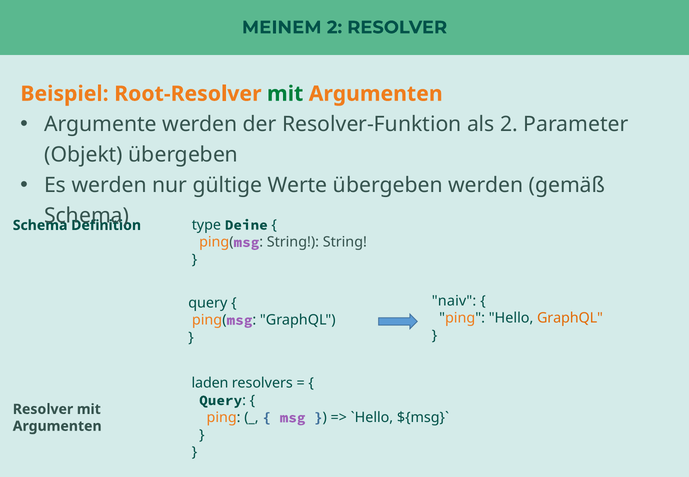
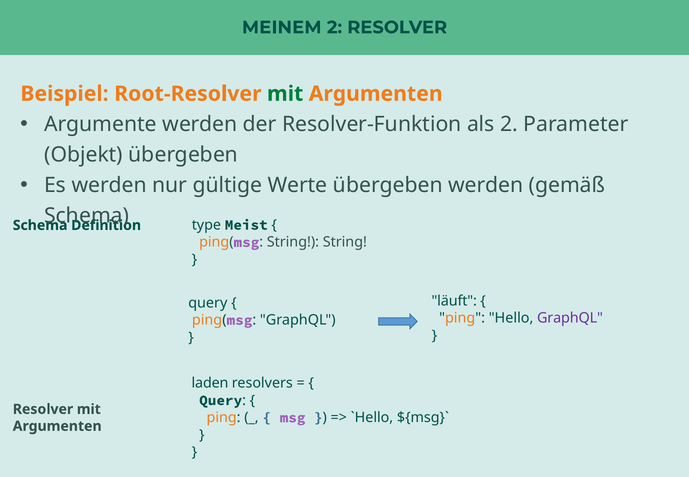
Deine: Deine -> Meist
naiv: naiv -> läuft
GraphQL at (570, 318) colour: orange -> purple
